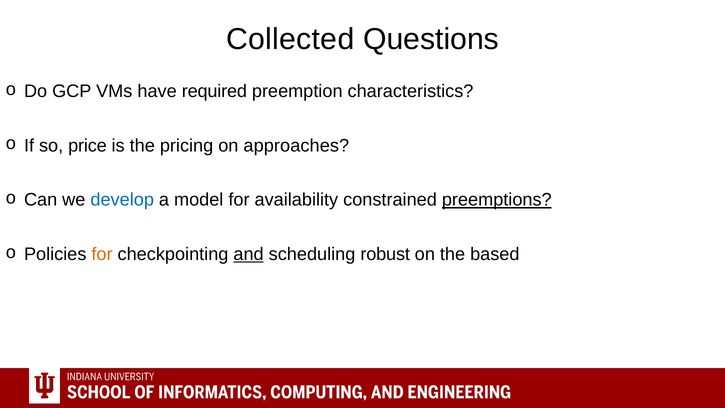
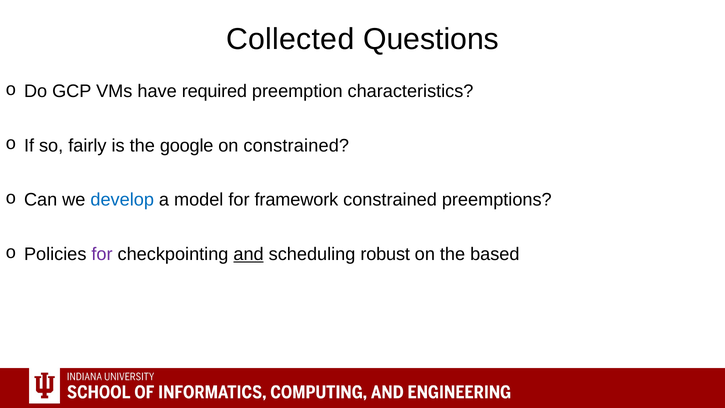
price: price -> fairly
pricing: pricing -> google
on approaches: approaches -> constrained
availability: availability -> framework
preemptions underline: present -> none
for at (102, 254) colour: orange -> purple
